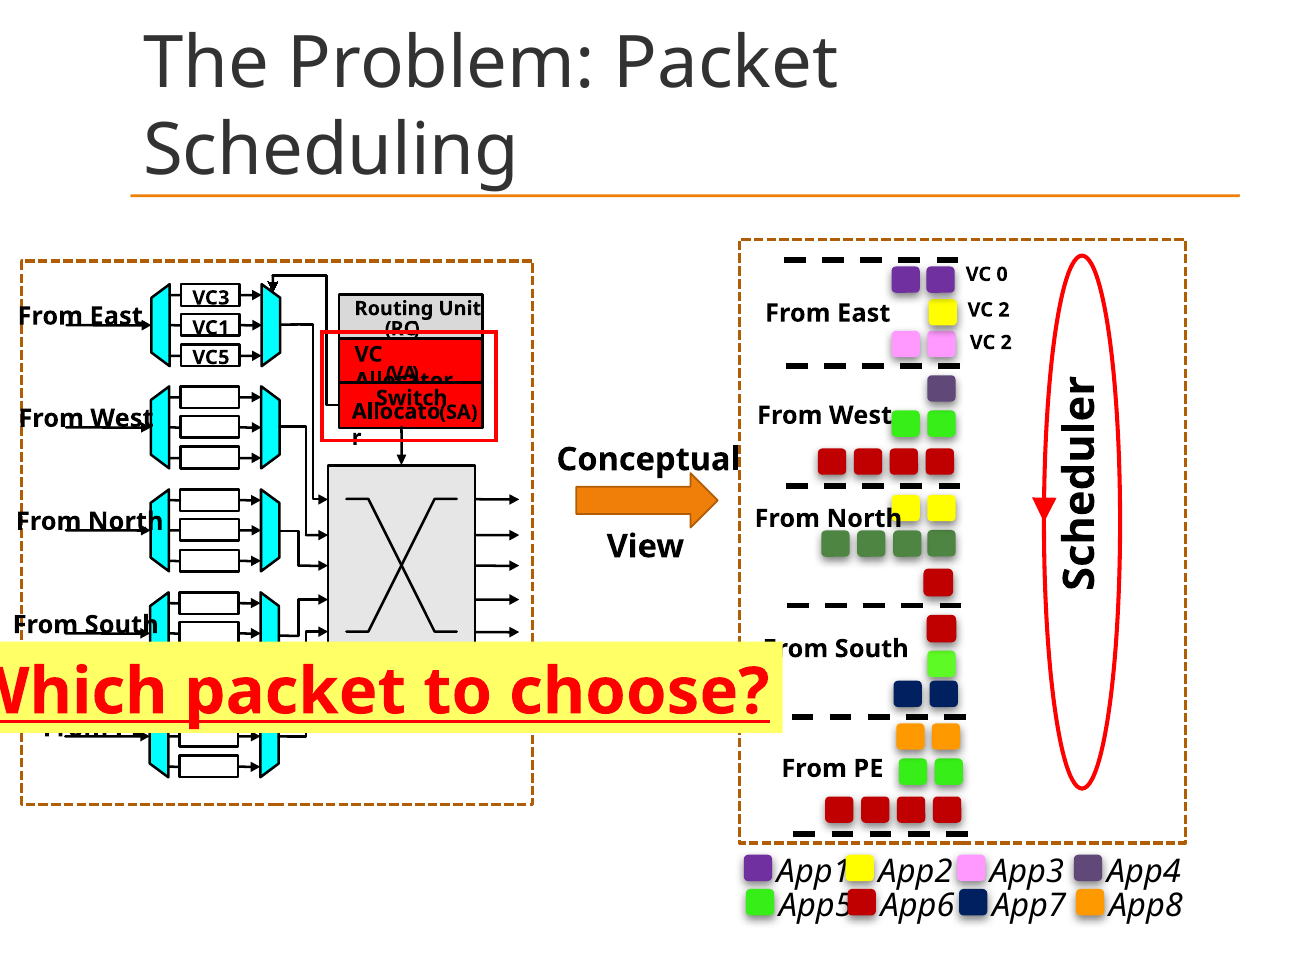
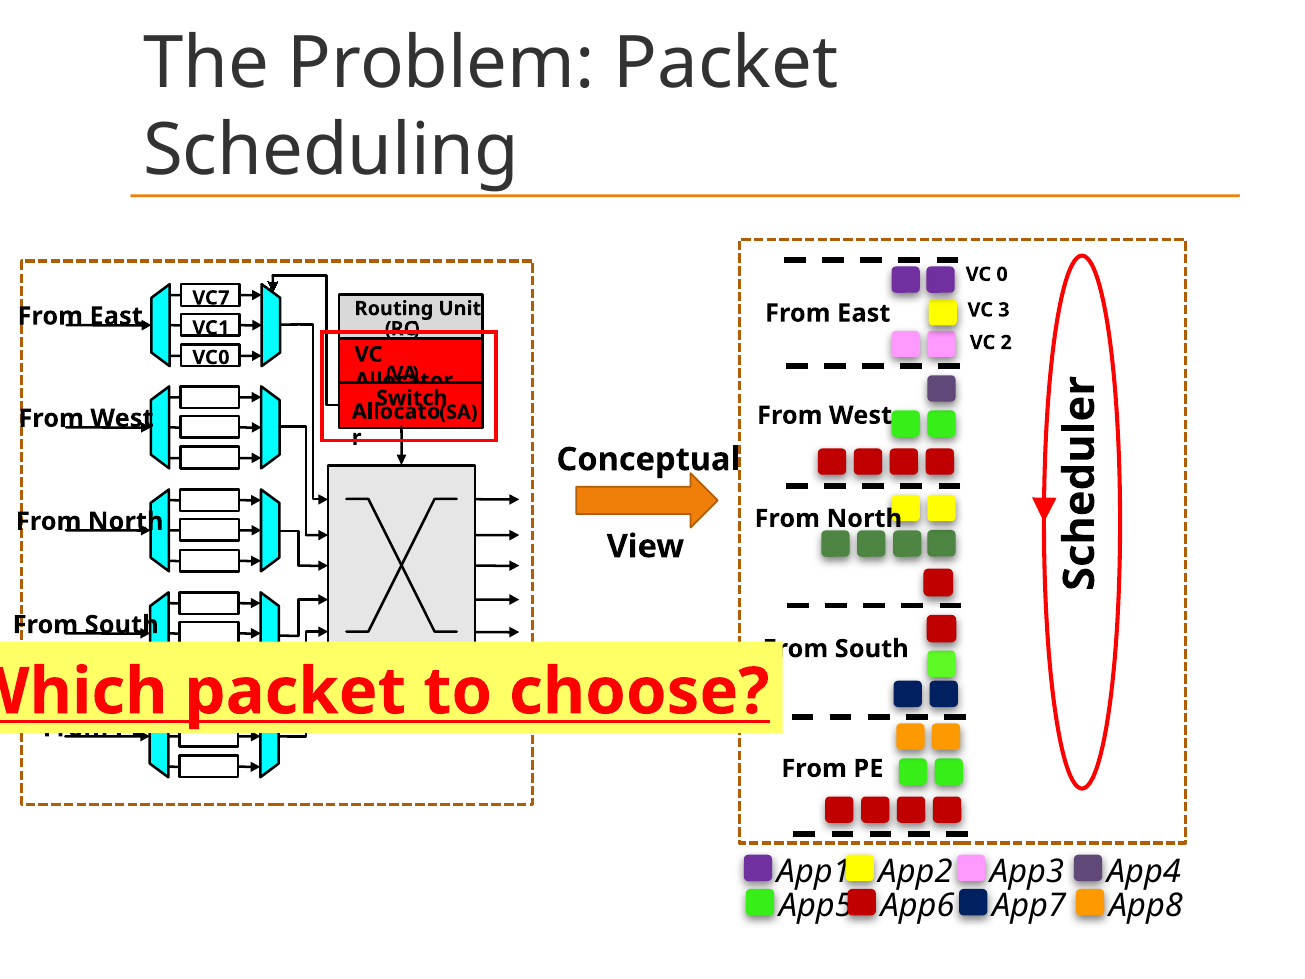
3: 3 -> 7
2 at (1004, 310): 2 -> 3
5 at (224, 357): 5 -> 0
